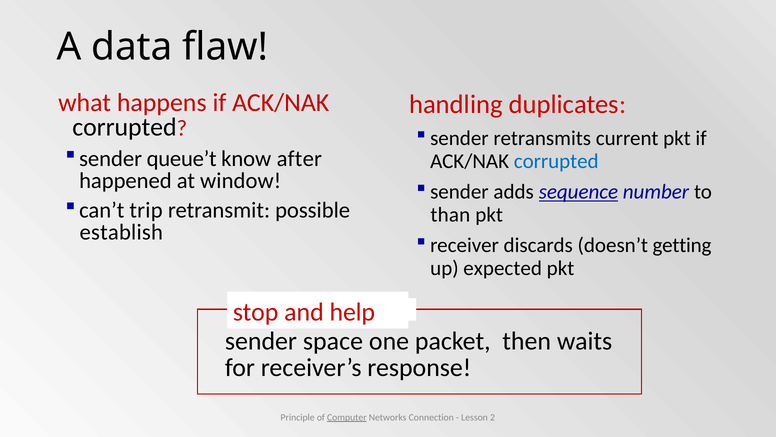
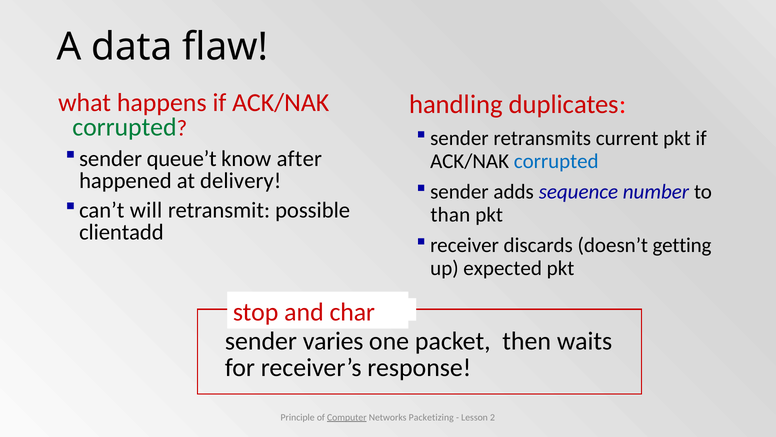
corrupted at (124, 127) colour: black -> green
window: window -> delivery
sequence underline: present -> none
trip: trip -> will
establish: establish -> clientadd
help: help -> char
space: space -> varies
Connection: Connection -> Packetizing
